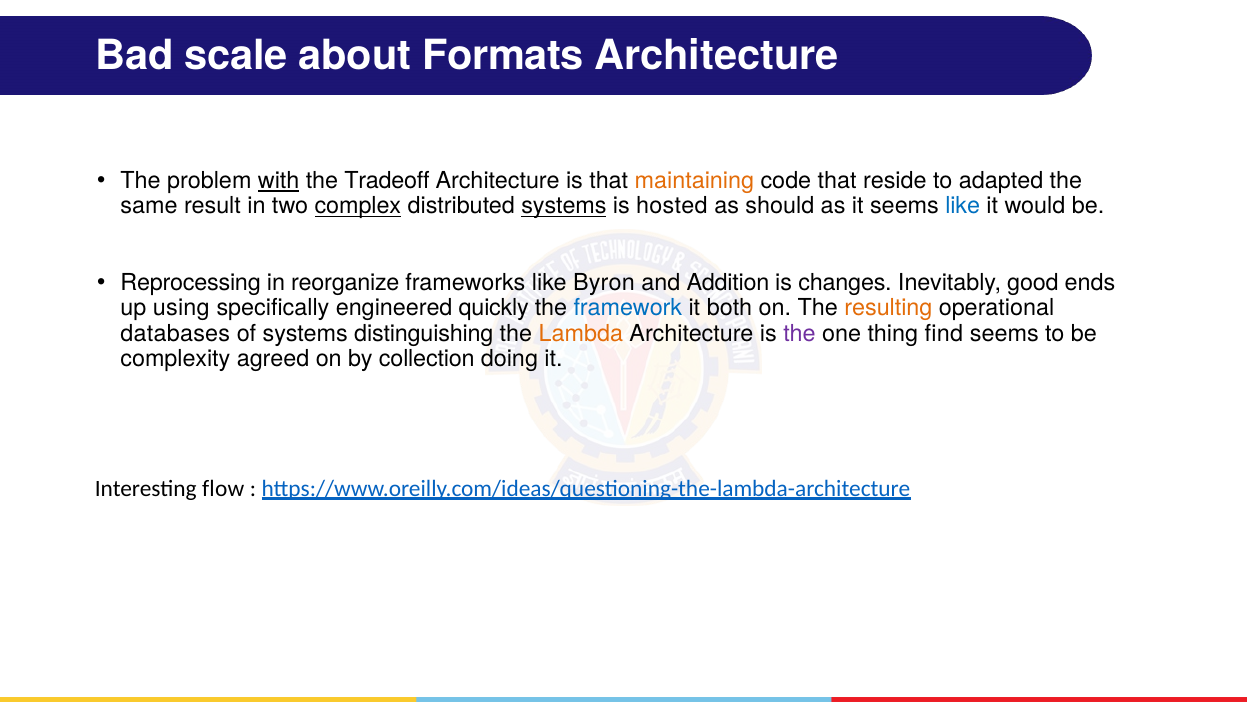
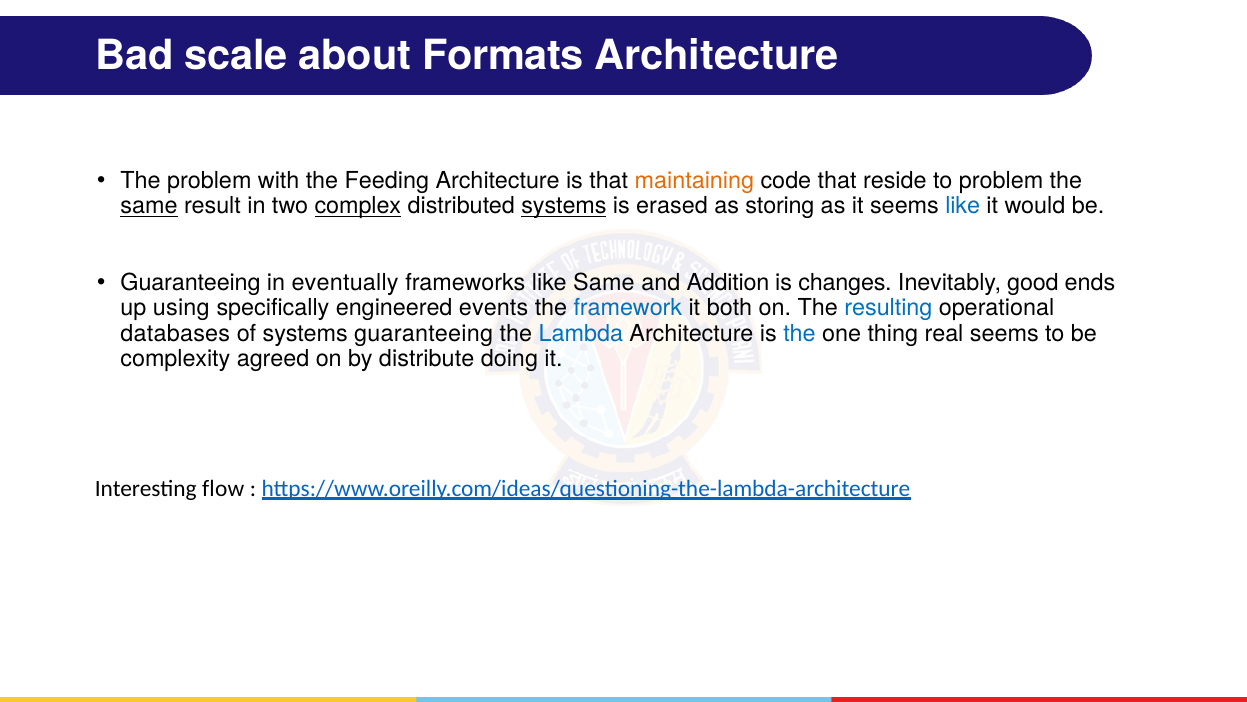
with underline: present -> none
Tradeoff: Tradeoff -> Feeding
to adapted: adapted -> problem
same at (149, 206) underline: none -> present
hosted: hosted -> erased
should: should -> storing
Reprocessing at (191, 283): Reprocessing -> Guaranteeing
reorganize: reorganize -> eventually
like Byron: Byron -> Same
quickly: quickly -> events
resulting colour: orange -> blue
systems distinguishing: distinguishing -> guaranteeing
Lambda colour: orange -> blue
the at (799, 333) colour: purple -> blue
find: find -> real
collection: collection -> distribute
